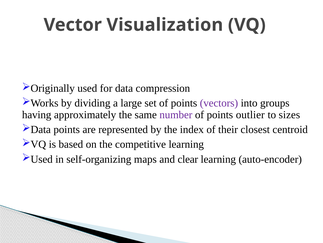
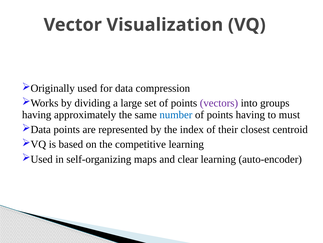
number colour: purple -> blue
points outlier: outlier -> having
sizes: sizes -> must
